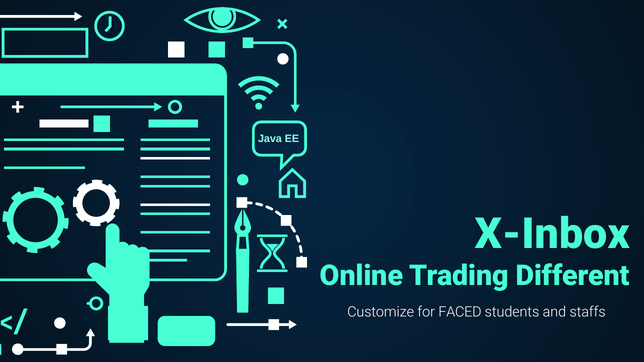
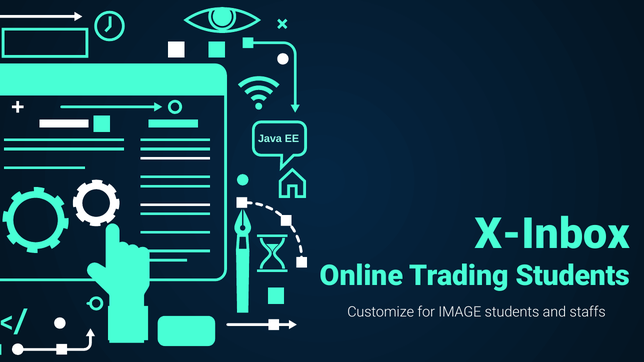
Trading Different: Different -> Students
FACED: FACED -> IMAGE
